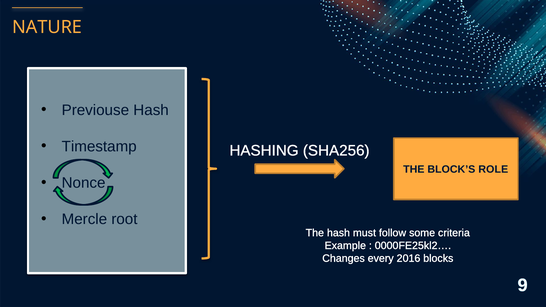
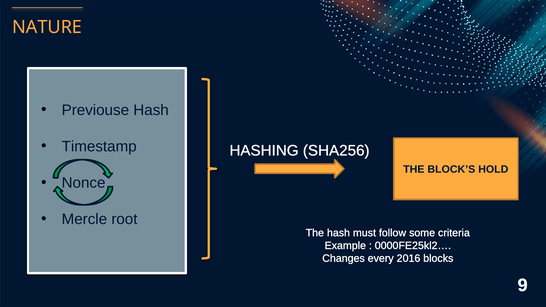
ROLE: ROLE -> HOLD
